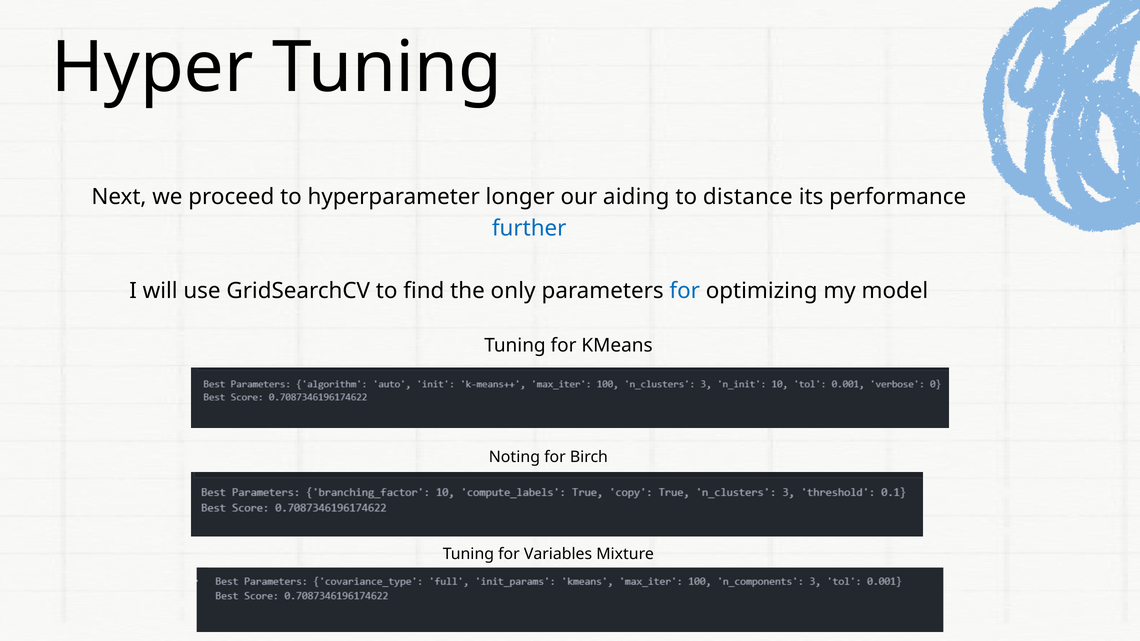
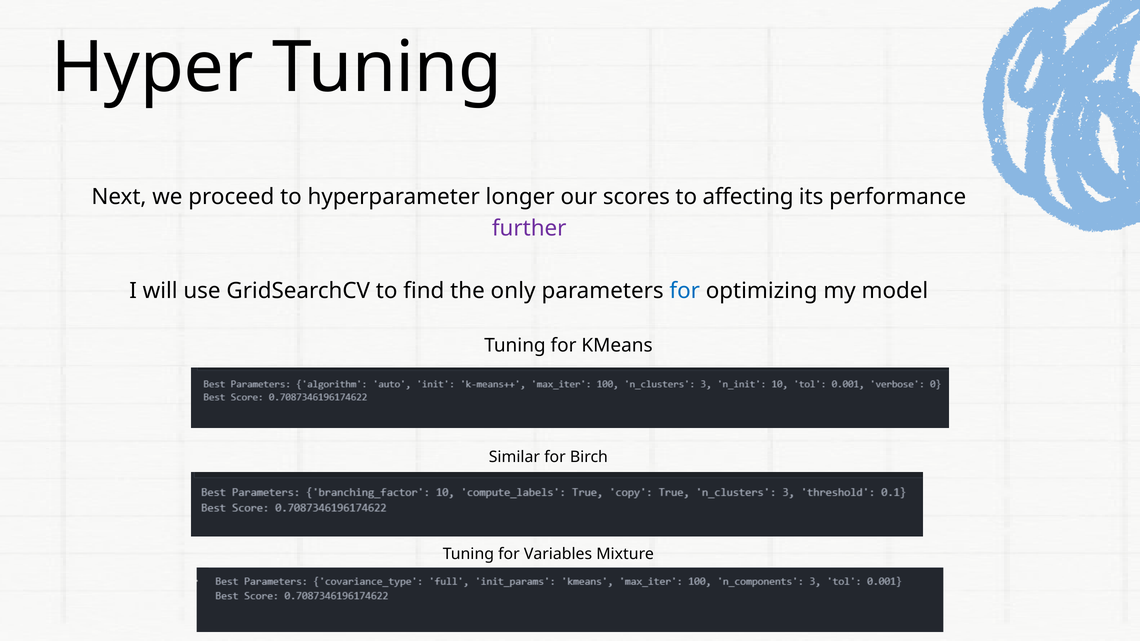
aiding: aiding -> scores
distance: distance -> affecting
further colour: blue -> purple
Noting: Noting -> Similar
